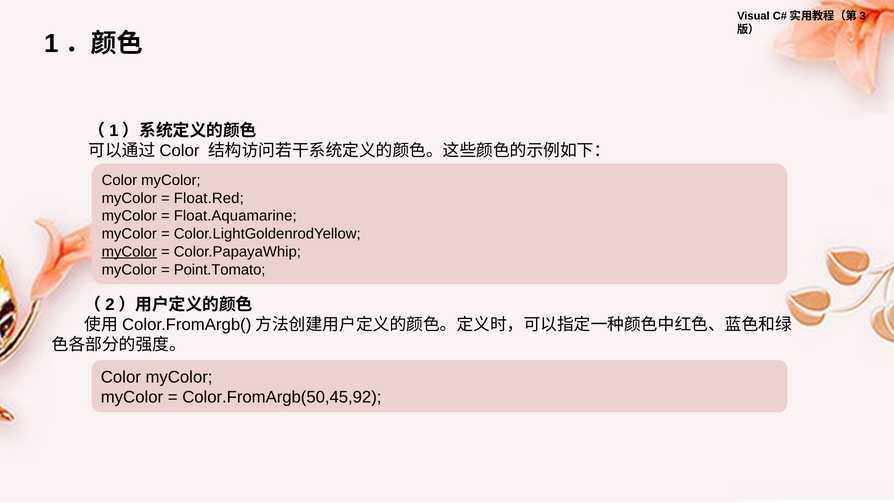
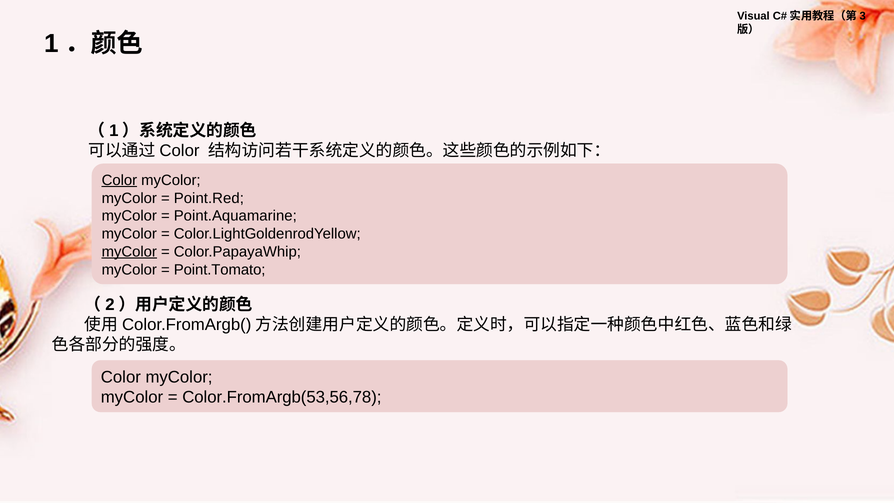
Color at (119, 180) underline: none -> present
Float.Red: Float.Red -> Point.Red
Float.Aquamarine: Float.Aquamarine -> Point.Aquamarine
Color.FromArgb(50,45,92: Color.FromArgb(50,45,92 -> Color.FromArgb(53,56,78
